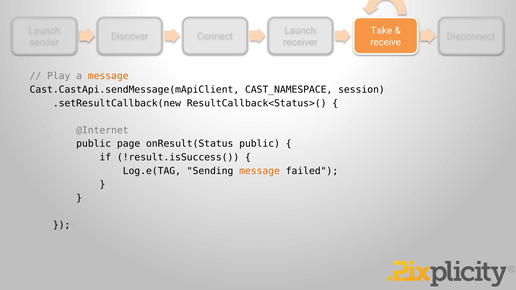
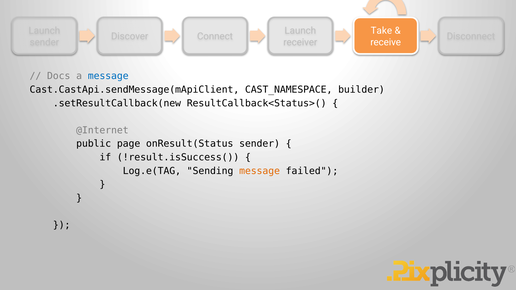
Play: Play -> Docs
message at (108, 76) colour: orange -> blue
session: session -> builder
onResult(Status public: public -> sender
